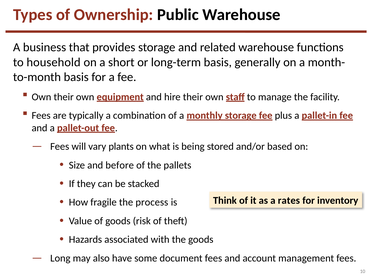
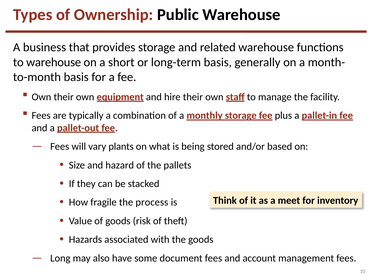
to household: household -> warehouse
before: before -> hazard
rates: rates -> meet
